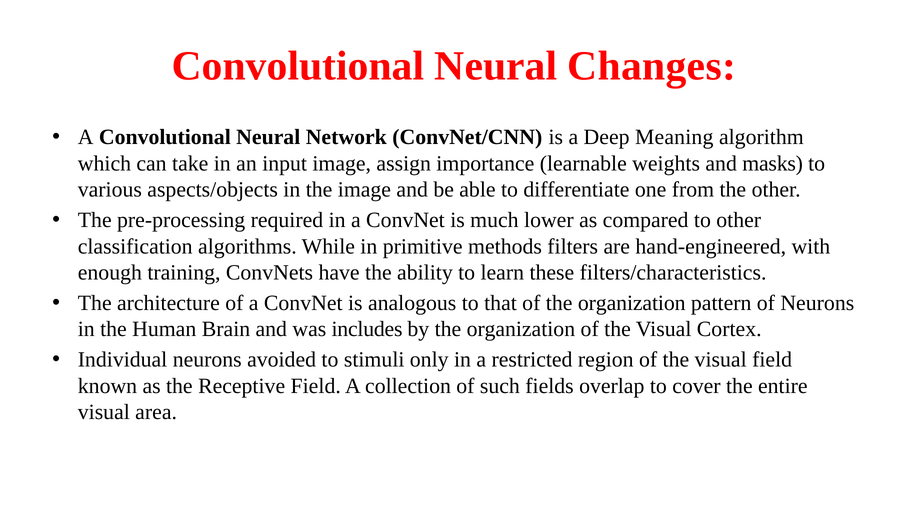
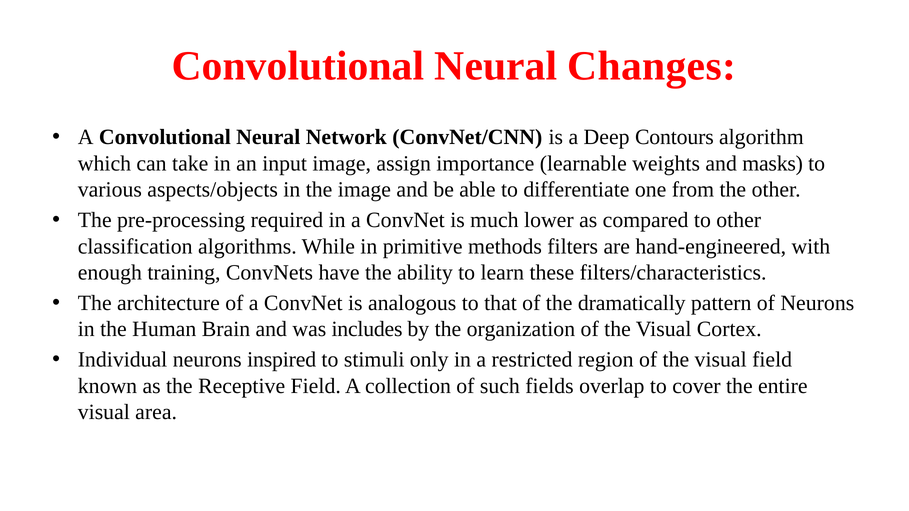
Meaning: Meaning -> Contours
of the organization: organization -> dramatically
avoided: avoided -> inspired
